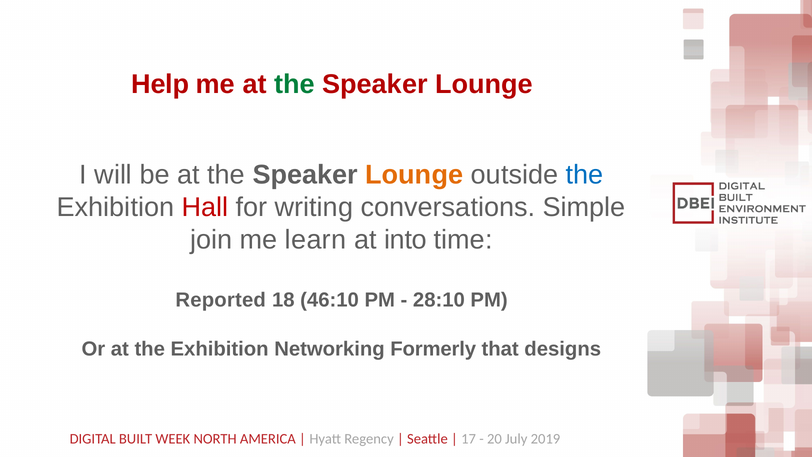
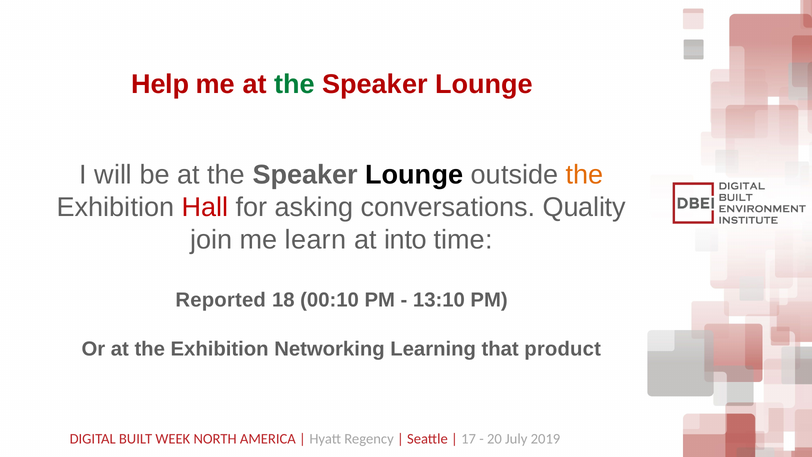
Lounge at (414, 174) colour: orange -> black
the at (585, 174) colour: blue -> orange
writing: writing -> asking
Simple: Simple -> Quality
46:10: 46:10 -> 00:10
28:10: 28:10 -> 13:10
Formerly: Formerly -> Learning
designs: designs -> product
